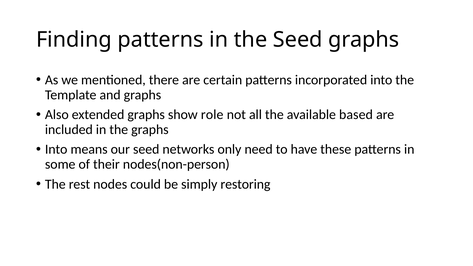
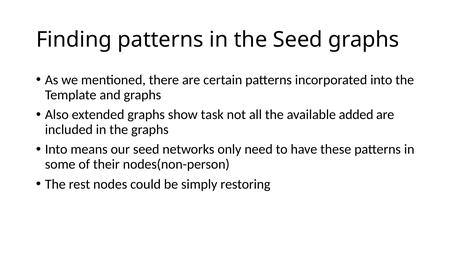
role: role -> task
based: based -> added
